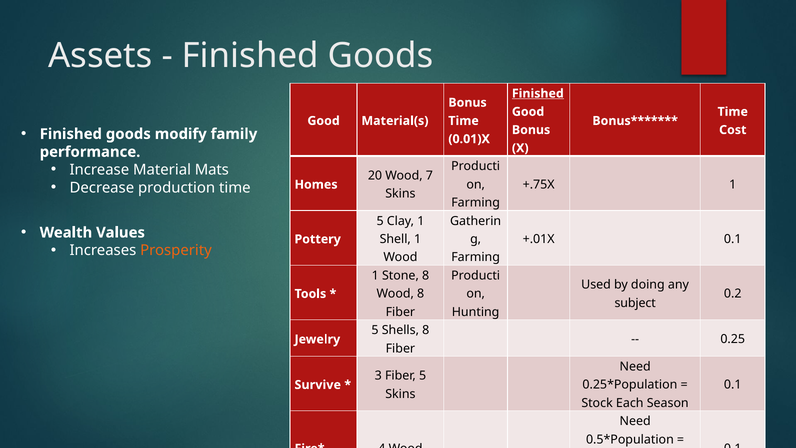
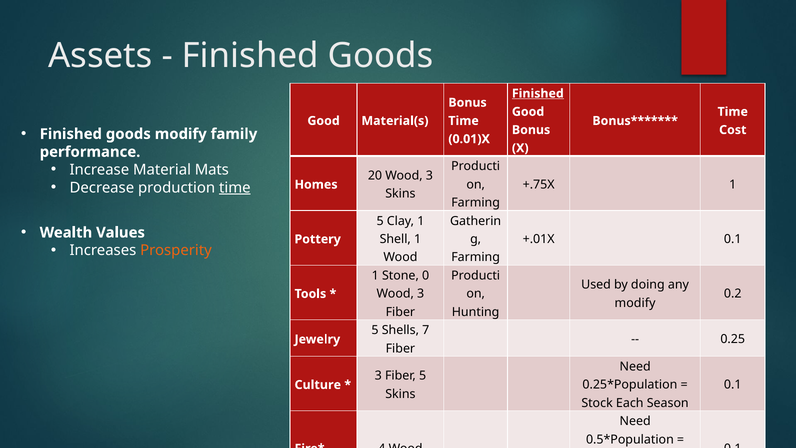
20 Wood 7: 7 -> 3
time at (235, 188) underline: none -> present
Stone 8: 8 -> 0
8 at (421, 294): 8 -> 3
subject at (635, 303): subject -> modify
Shells 8: 8 -> 7
Survive: Survive -> Culture
